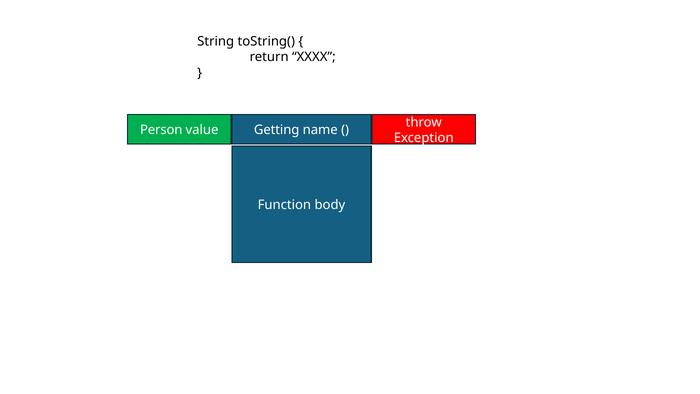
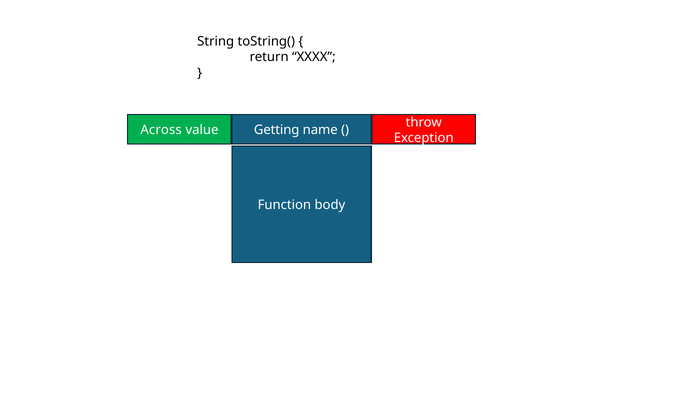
Person: Person -> Across
